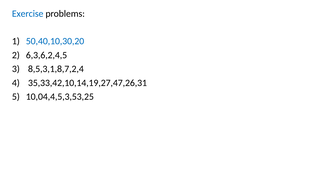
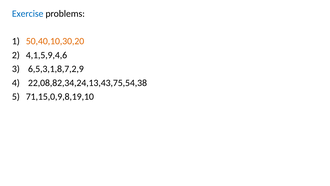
50,40,10,30,20 colour: blue -> orange
6,3,6,2,4,5: 6,3,6,2,4,5 -> 4,1,5,9,4,6
8,5,3,1,8,7,2,4: 8,5,3,1,8,7,2,4 -> 6,5,3,1,8,7,2,9
35,33,42,10,14,19,27,47,26,31: 35,33,42,10,14,19,27,47,26,31 -> 22,08,82,34,24,13,43,75,54,38
10,04,4,5,3,53,25: 10,04,4,5,3,53,25 -> 71,15,0,9,8,19,10
